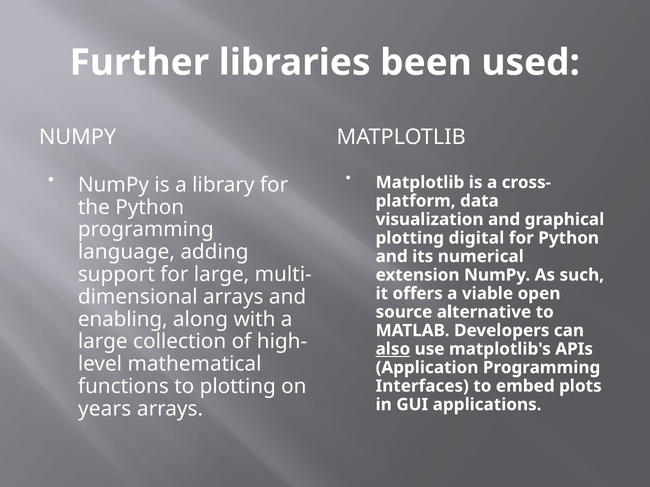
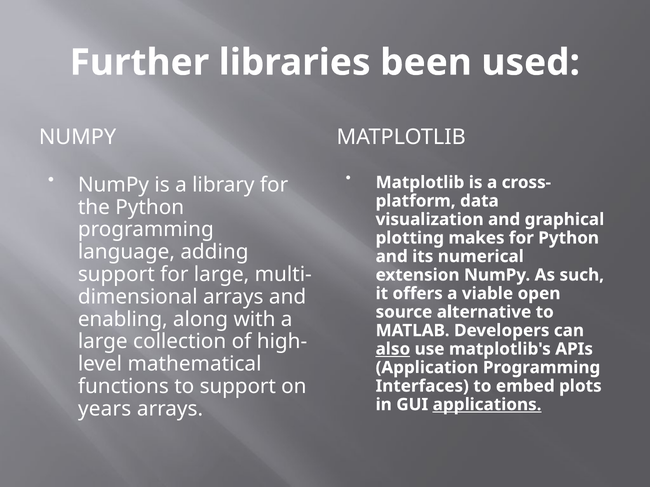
digital: digital -> makes
to plotting: plotting -> support
applications underline: none -> present
